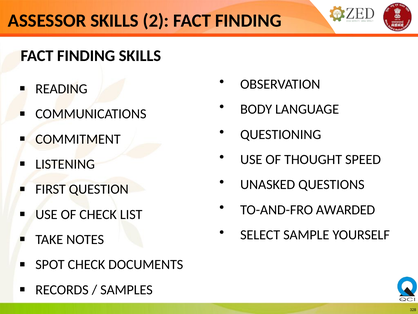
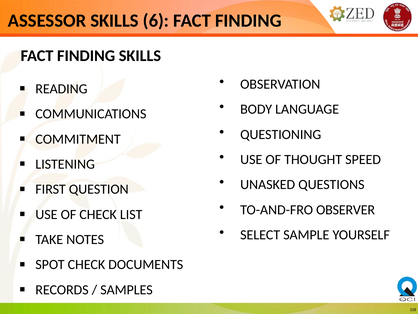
2: 2 -> 6
AWARDED: AWARDED -> OBSERVER
